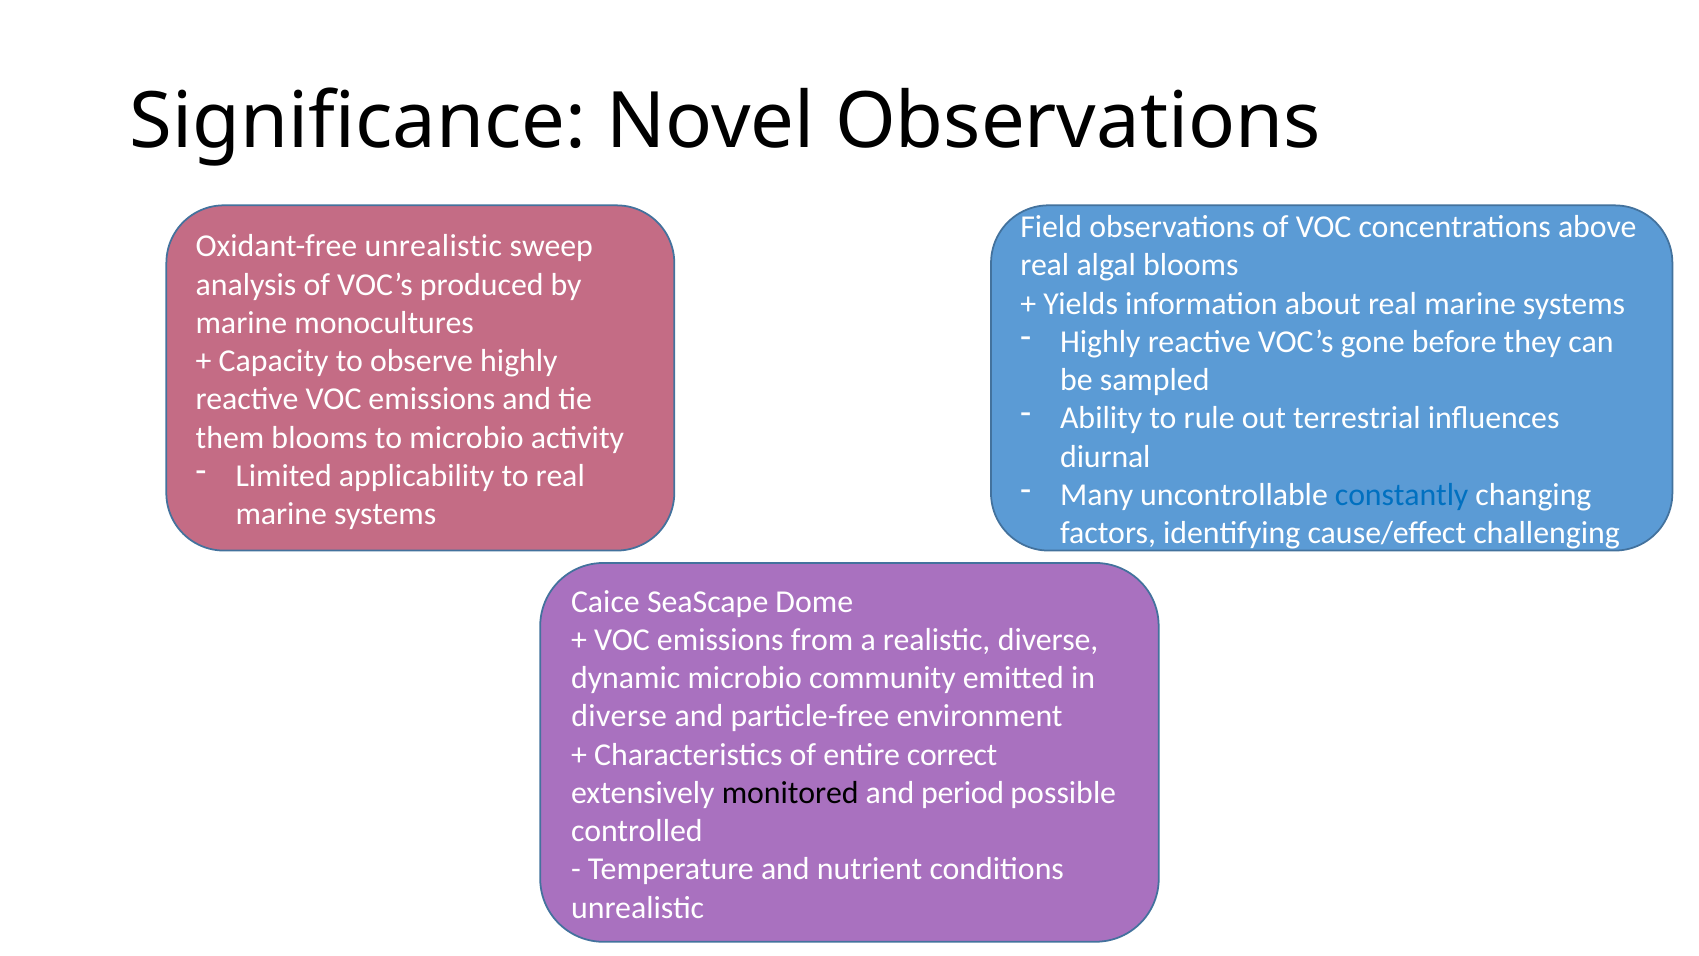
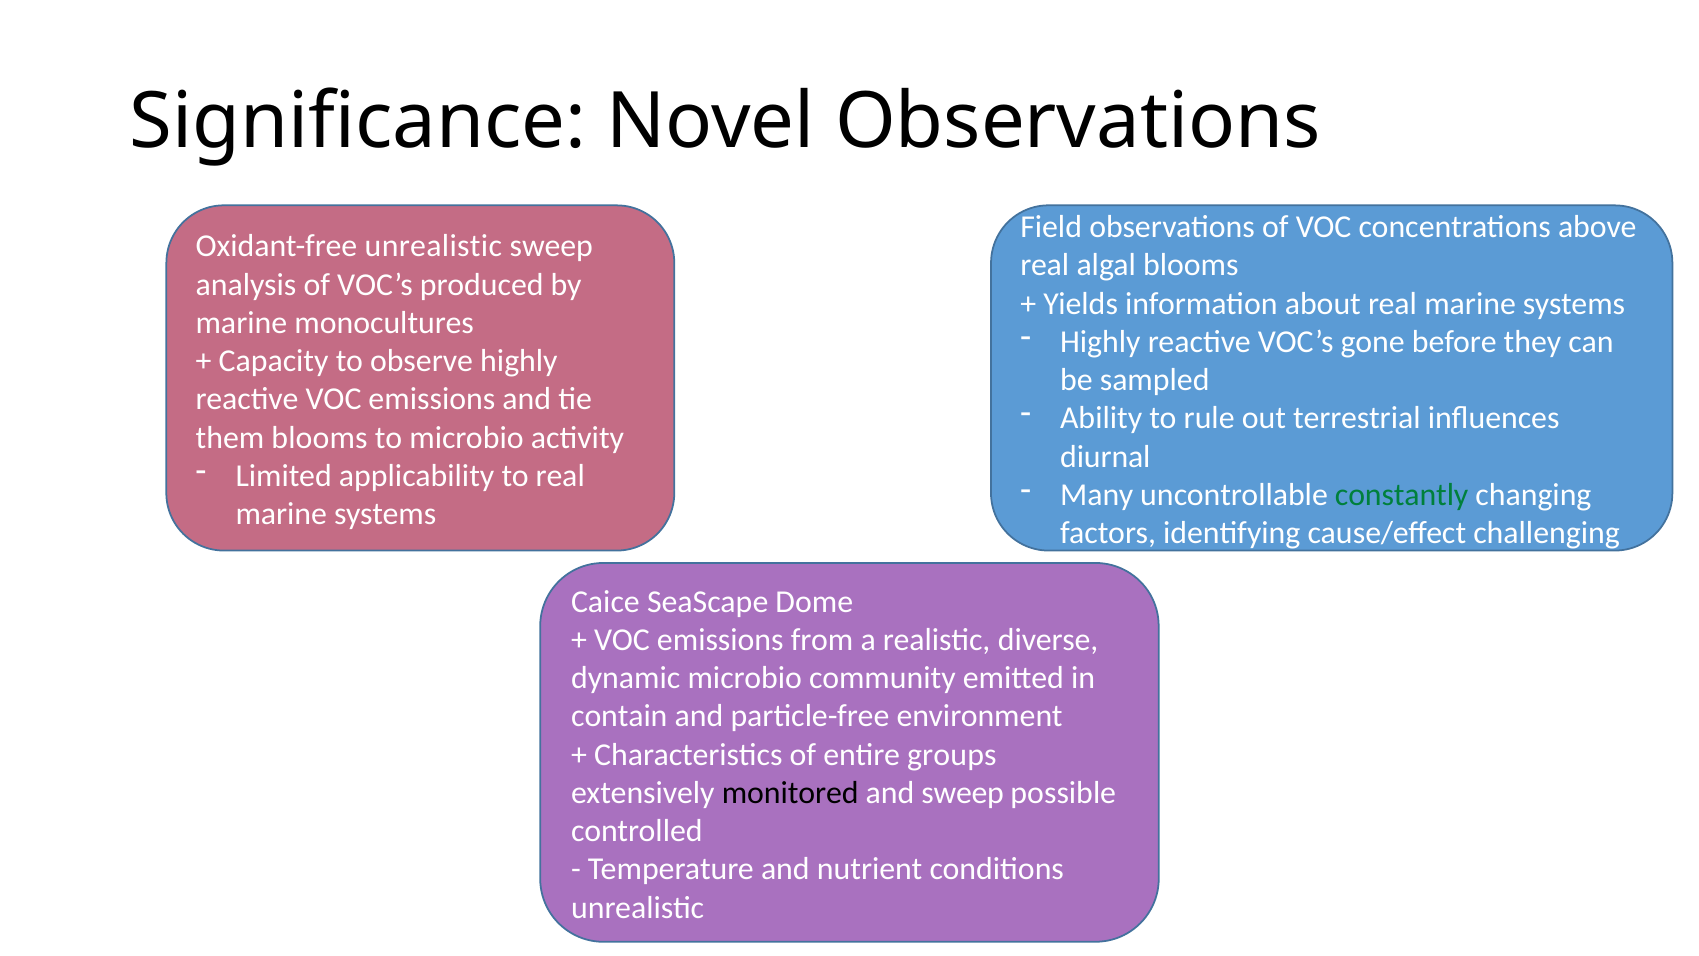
constantly colour: blue -> green
diverse at (619, 716): diverse -> contain
correct: correct -> groups
and period: period -> sweep
